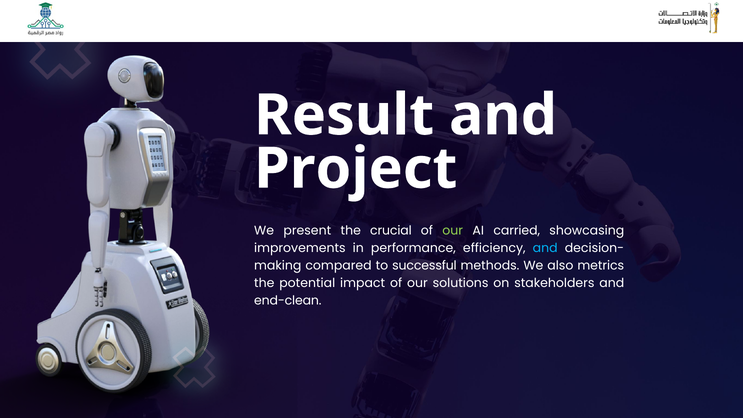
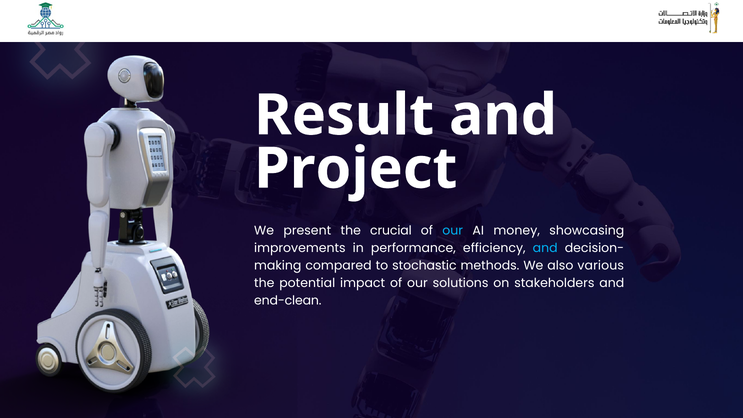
our at (453, 231) colour: light green -> light blue
carried: carried -> money
successful: successful -> stochastic
metrics: metrics -> various
